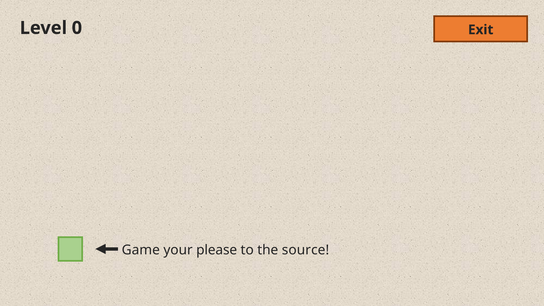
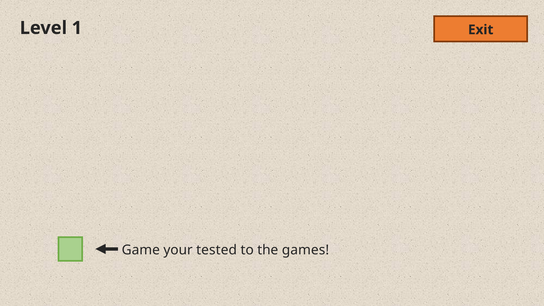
0: 0 -> 1
please: please -> tested
source: source -> games
